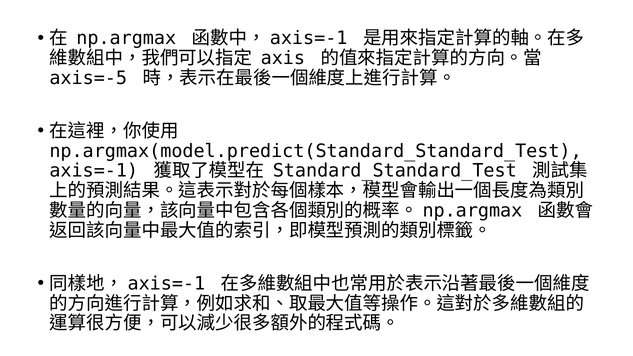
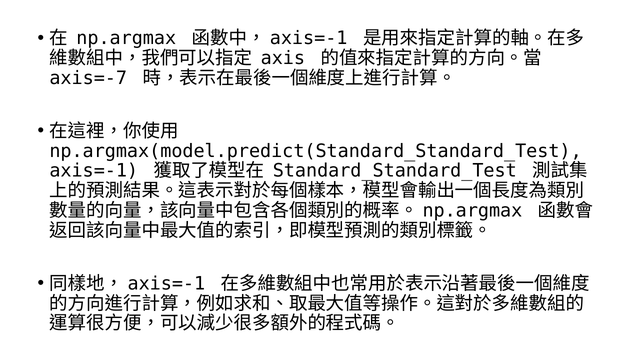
axis=-5: axis=-5 -> axis=-7
